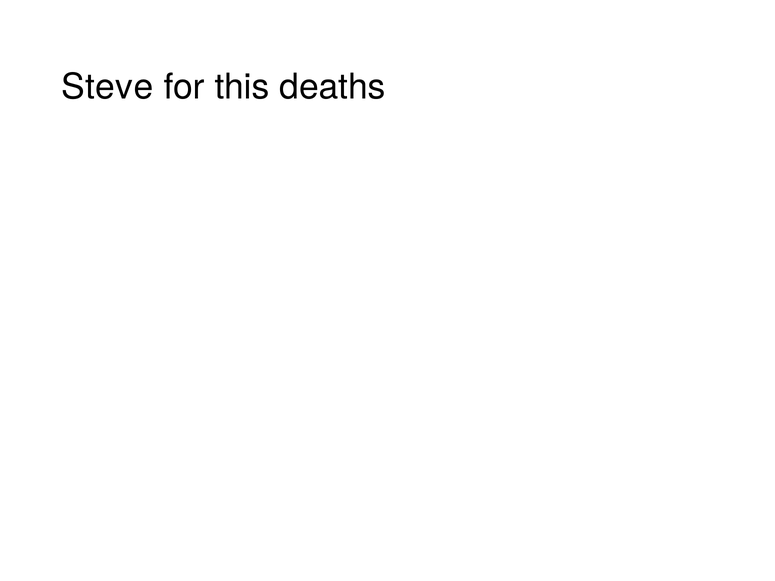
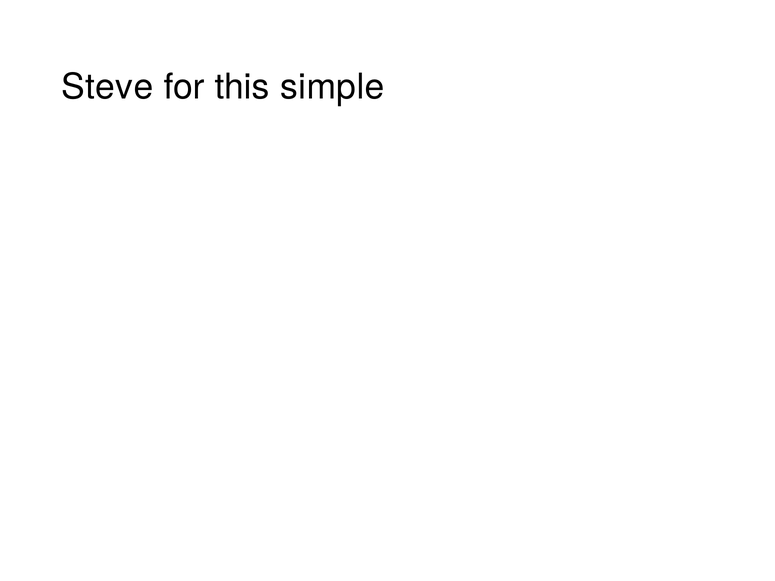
deaths: deaths -> simple
